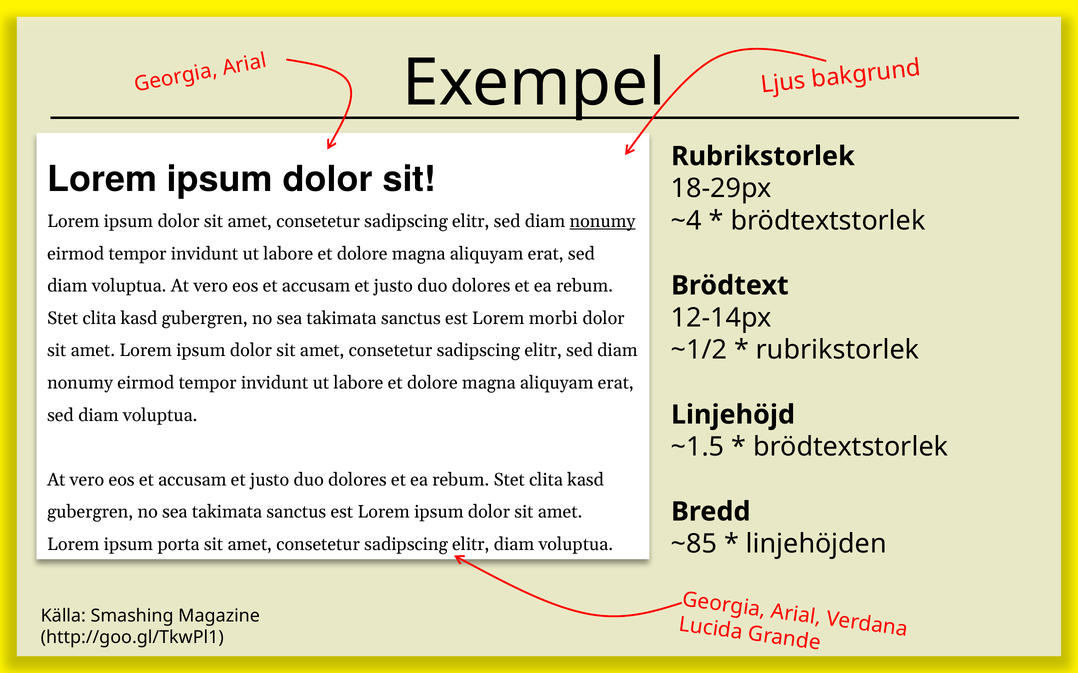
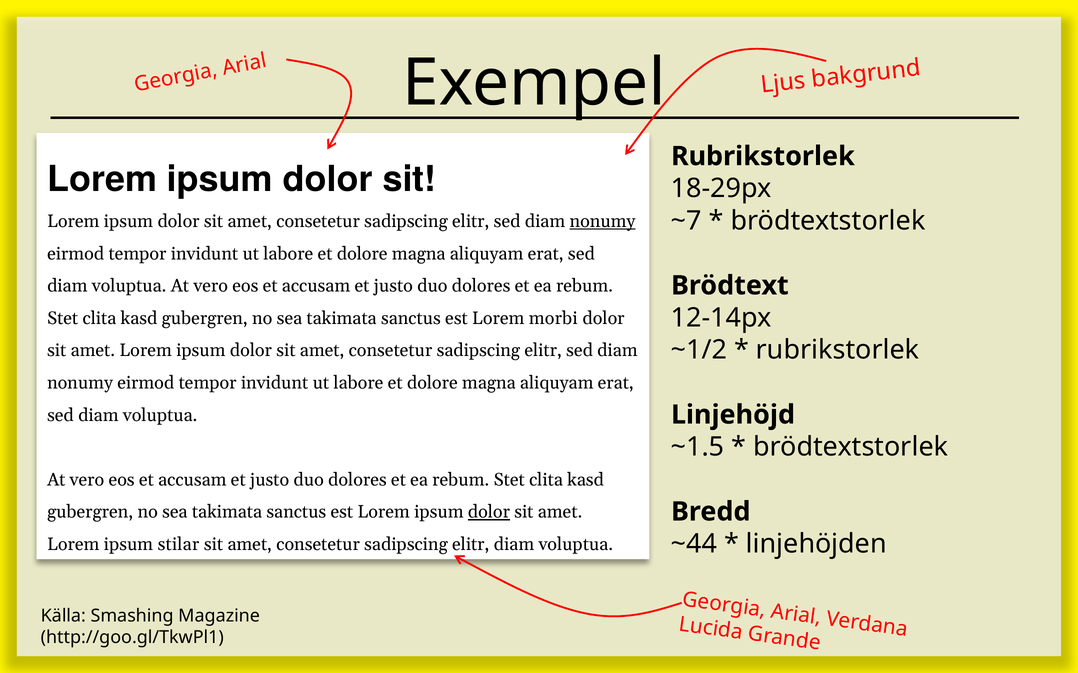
~4: ~4 -> ~7
dolor at (489, 513) underline: none -> present
~85: ~85 -> ~44
porta: porta -> stilar
